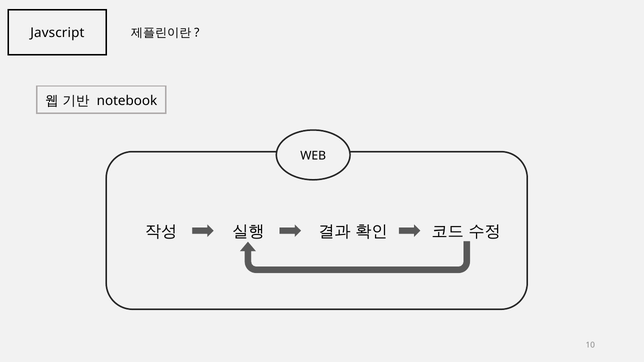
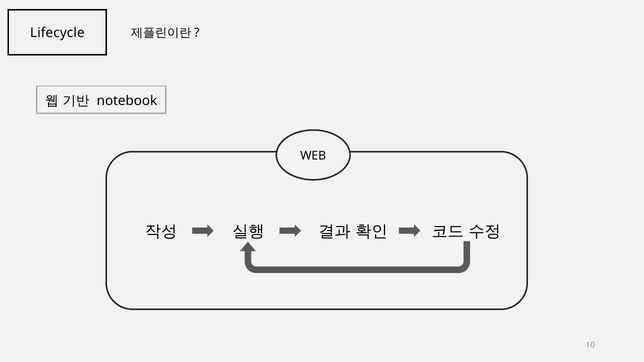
Javscript: Javscript -> Lifecycle
